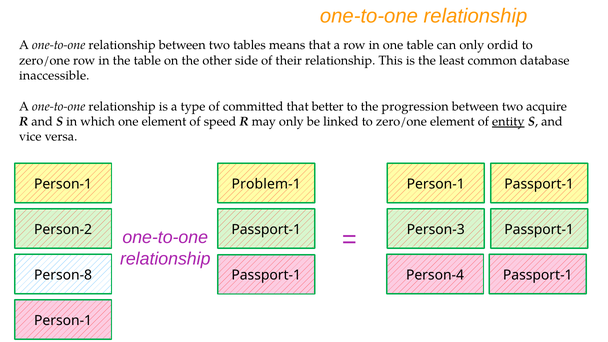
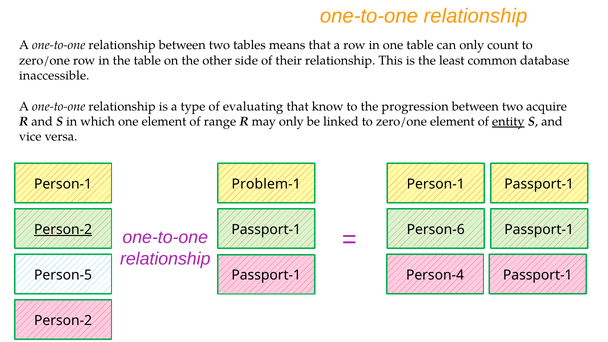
ordid: ordid -> count
committed: committed -> evaluating
better: better -> know
speed: speed -> range
Person-2 at (63, 230) underline: none -> present
Person-3: Person-3 -> Person-6
Person-8: Person-8 -> Person-5
Person-1 at (63, 321): Person-1 -> Person-2
